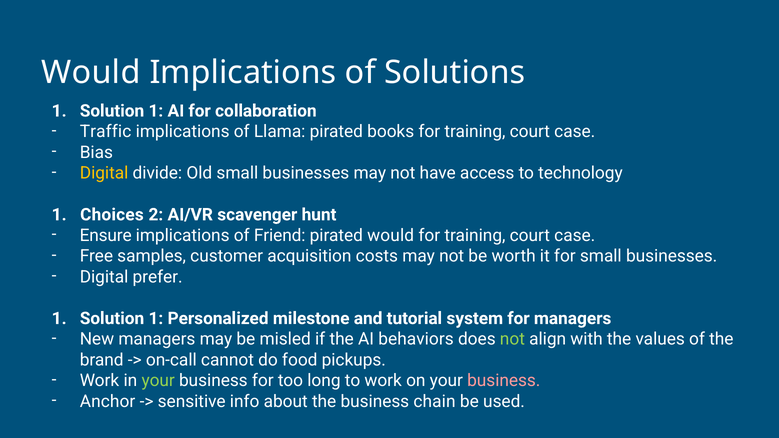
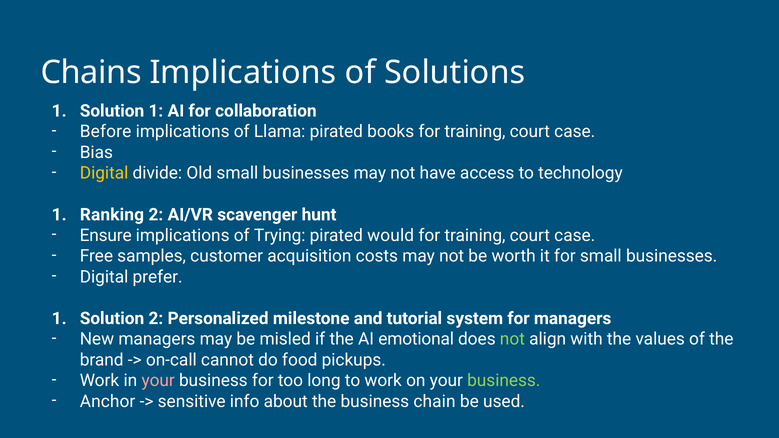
Would at (91, 72): Would -> Chains
Traffic: Traffic -> Before
Choices: Choices -> Ranking
Friend: Friend -> Trying
1 at (156, 319): 1 -> 2
behaviors: behaviors -> emotional
your at (158, 381) colour: light green -> pink
business at (504, 381) colour: pink -> light green
